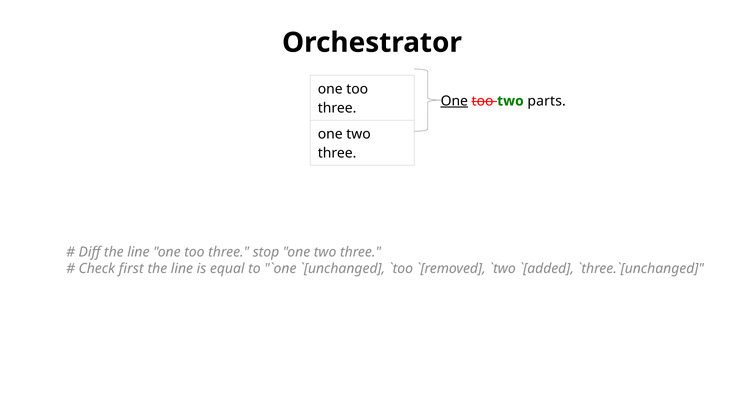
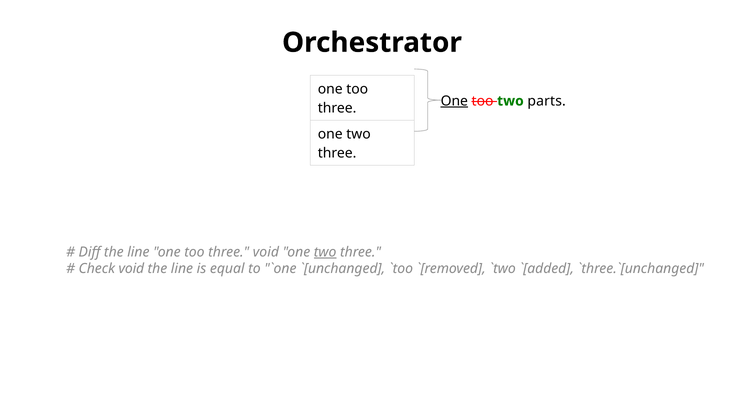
three stop: stop -> void
two at (325, 252) underline: none -> present
Check first: first -> void
